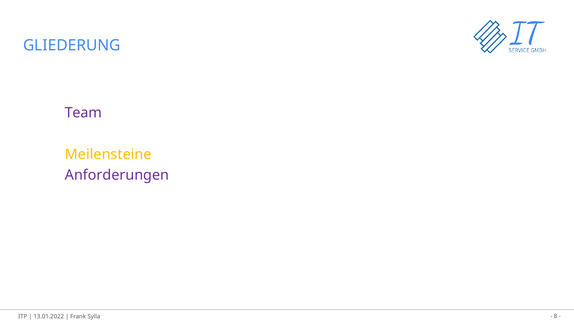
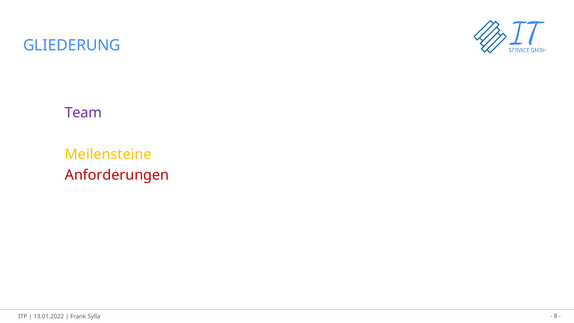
Anforderungen colour: purple -> red
